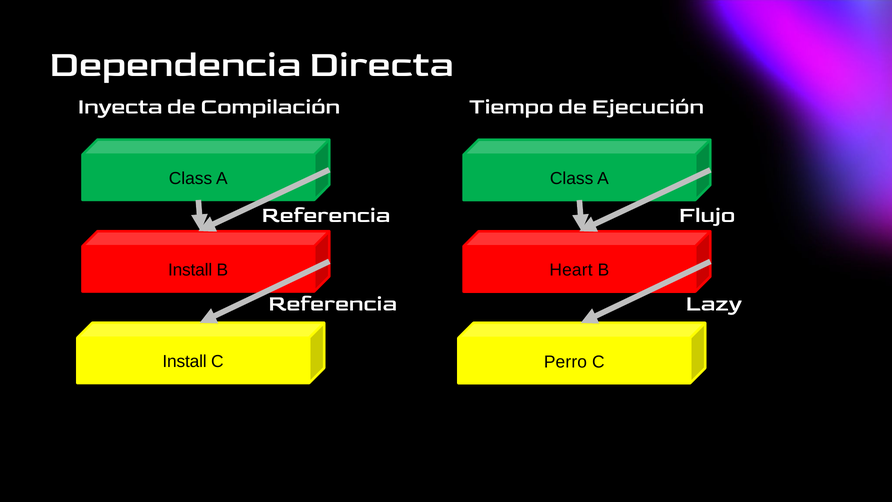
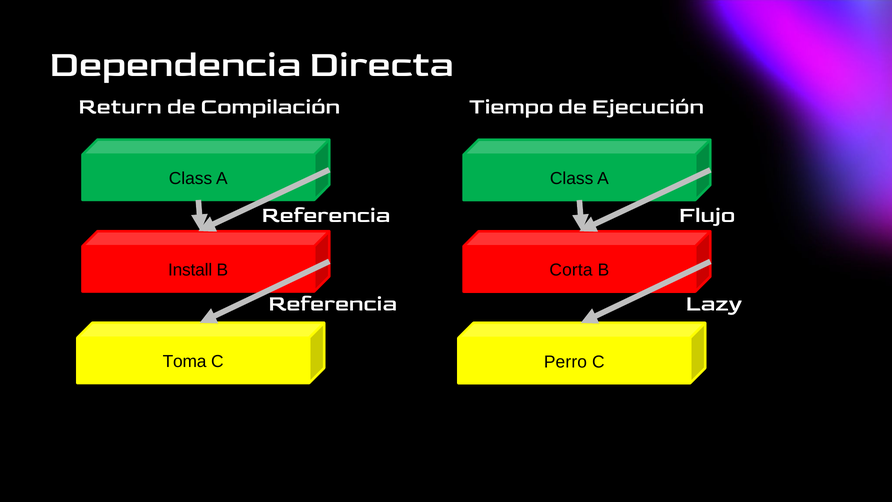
Inyecta: Inyecta -> Return
Heart: Heart -> Corta
Install at (185, 361): Install -> Toma
